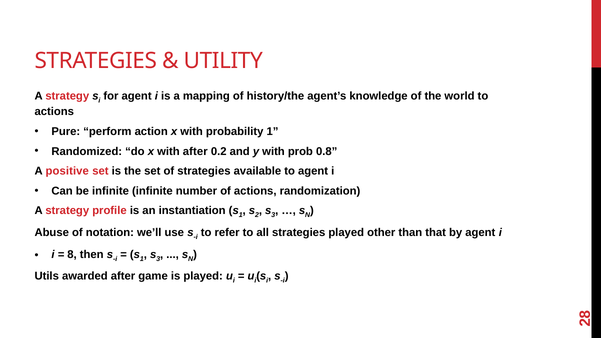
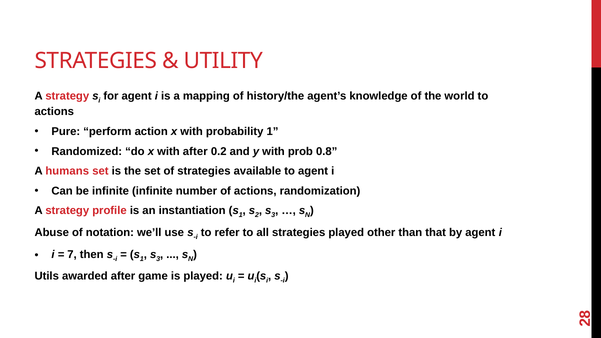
positive: positive -> humans
8 at (72, 254): 8 -> 7
